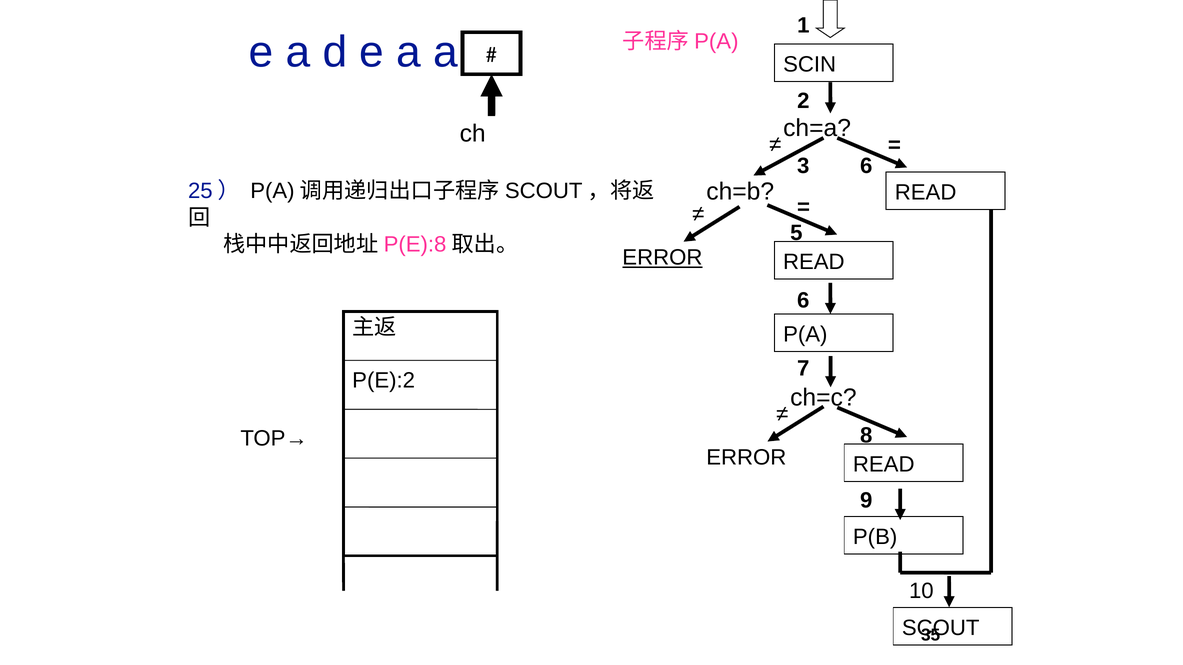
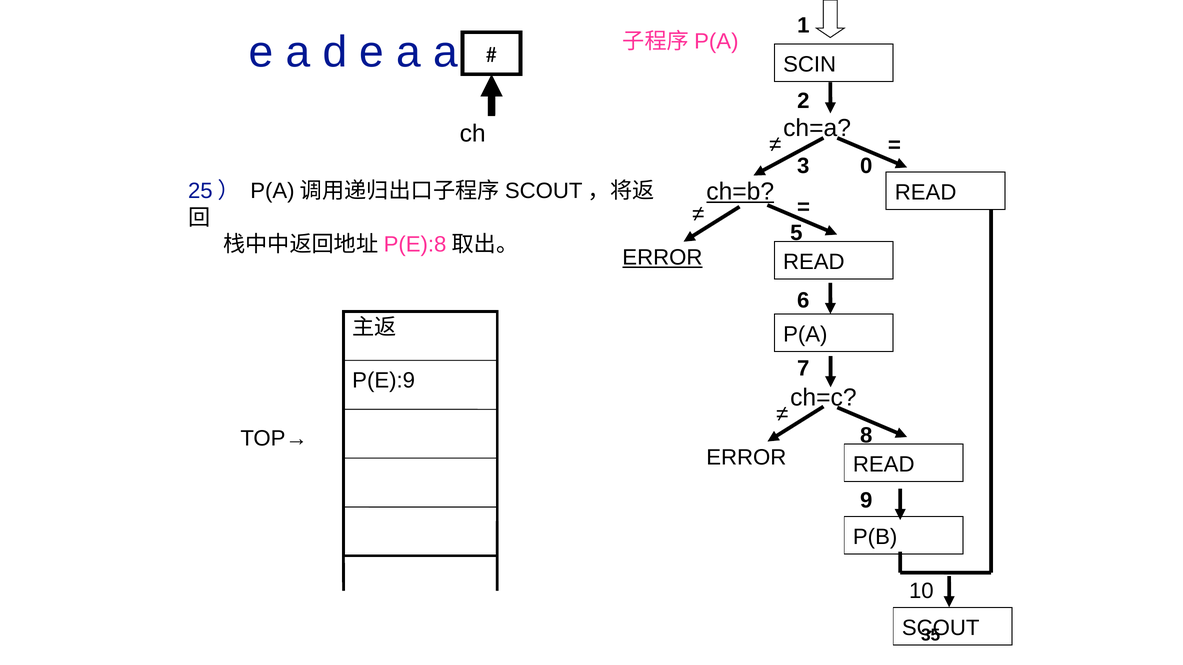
3 6: 6 -> 0
ch=b underline: none -> present
P(E):2: P(E):2 -> P(E):9
